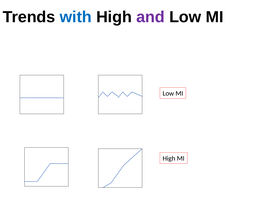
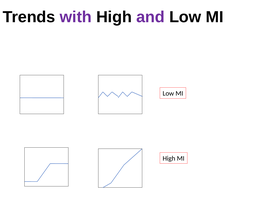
with colour: blue -> purple
